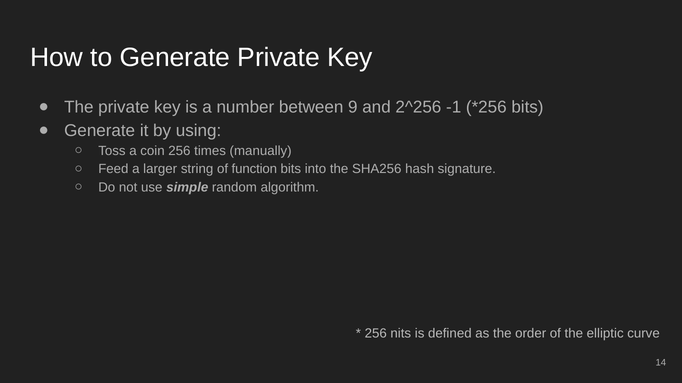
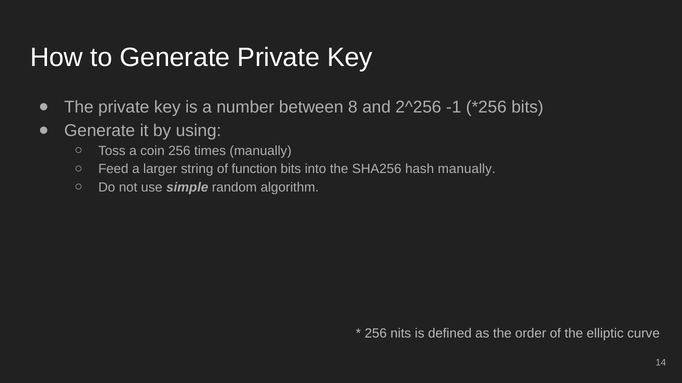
9: 9 -> 8
hash signature: signature -> manually
